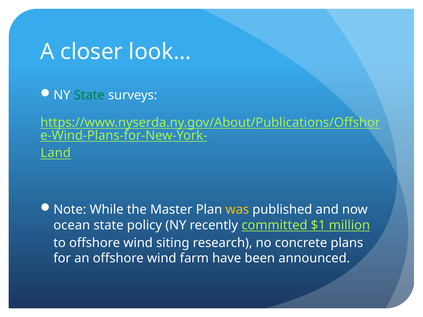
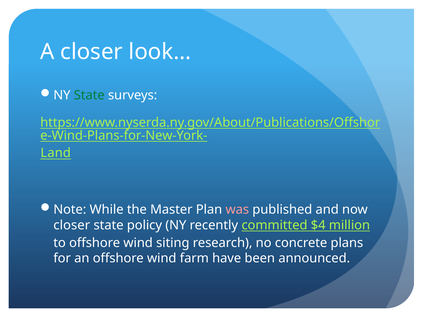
was colour: yellow -> pink
ocean at (72, 225): ocean -> closer
$1: $1 -> $4
